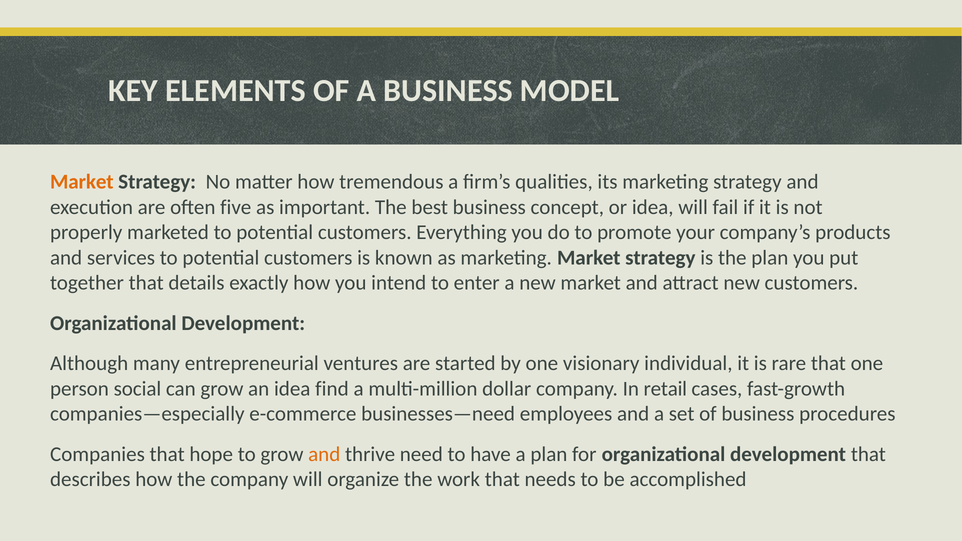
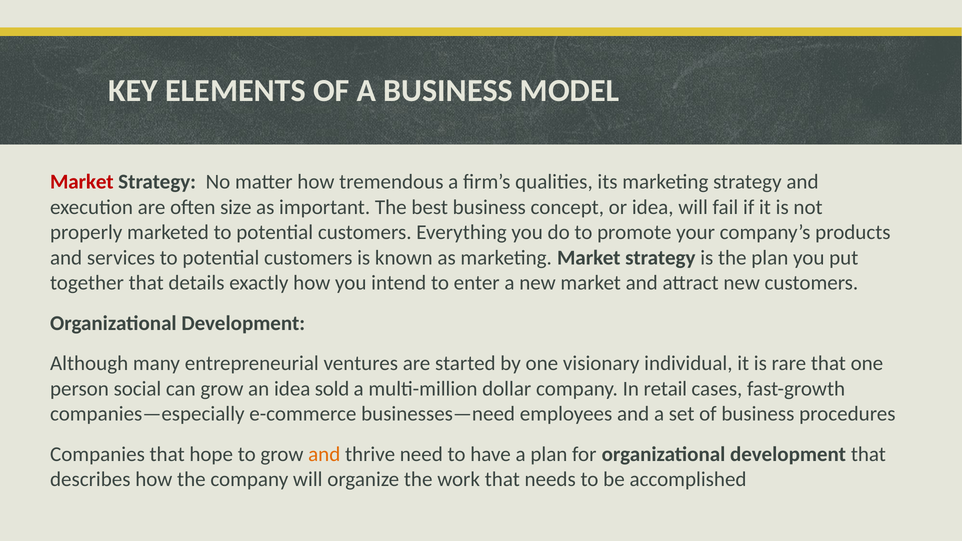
Market at (82, 182) colour: orange -> red
five: five -> size
find: find -> sold
